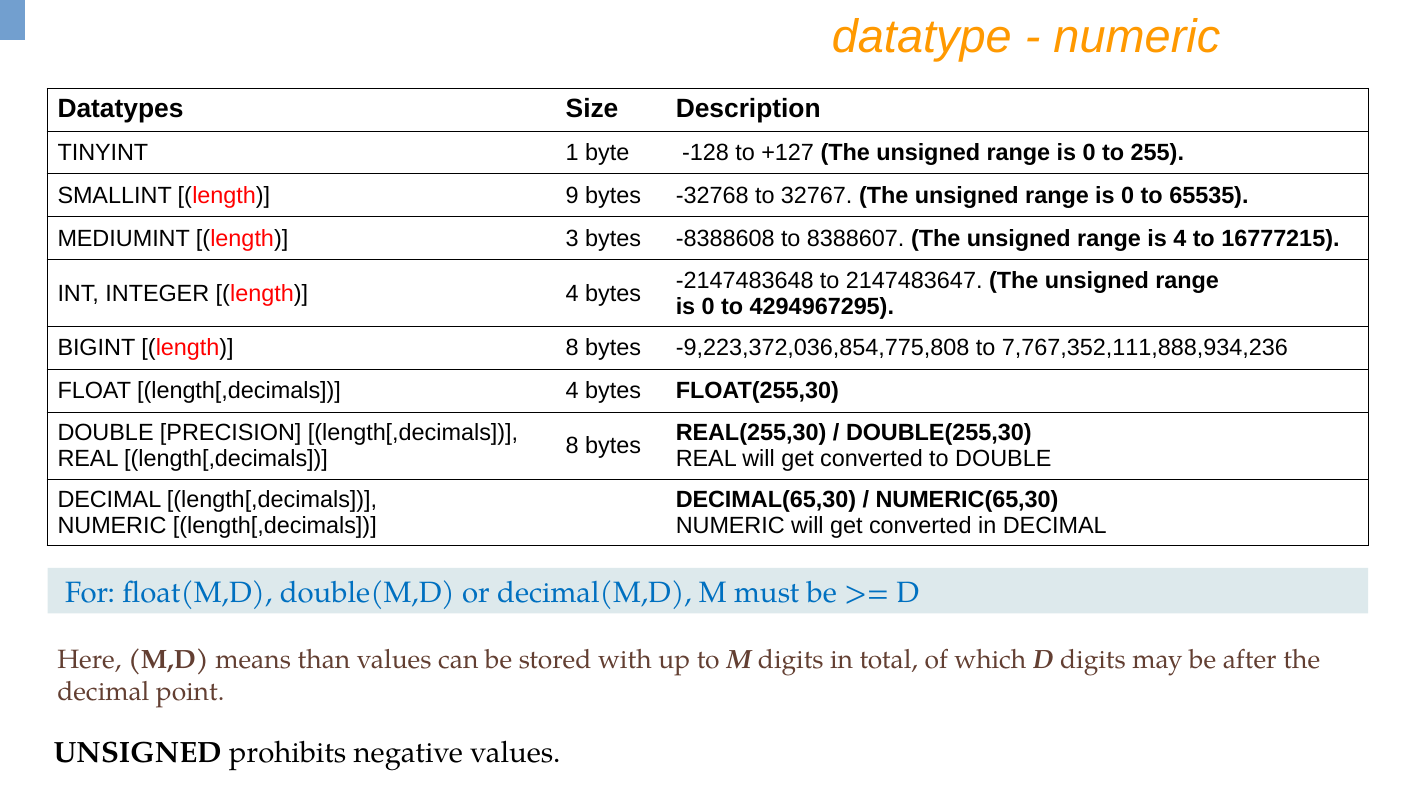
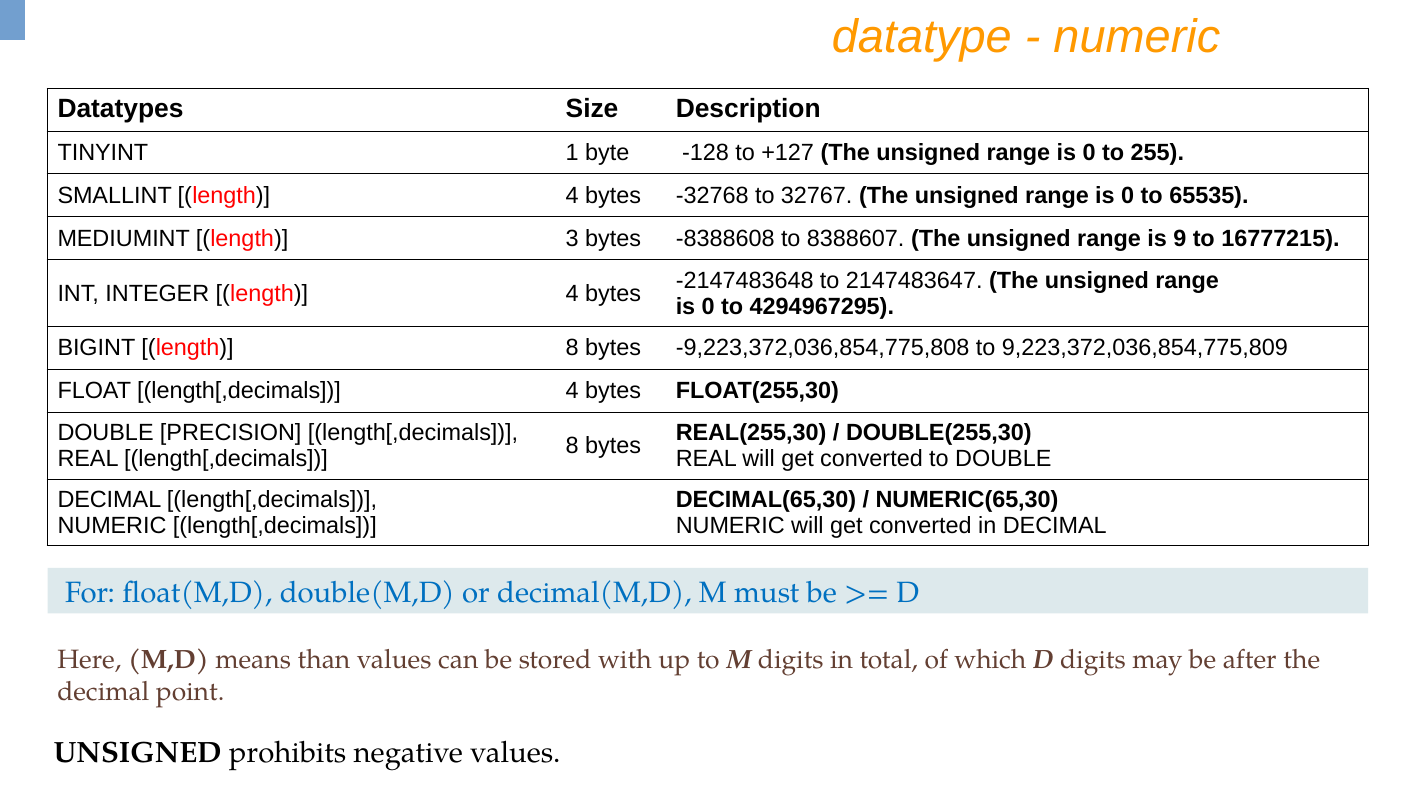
SMALLINT length 9: 9 -> 4
is 4: 4 -> 9
7,767,352,111,888,934,236: 7,767,352,111,888,934,236 -> 9,223,372,036,854,775,809
